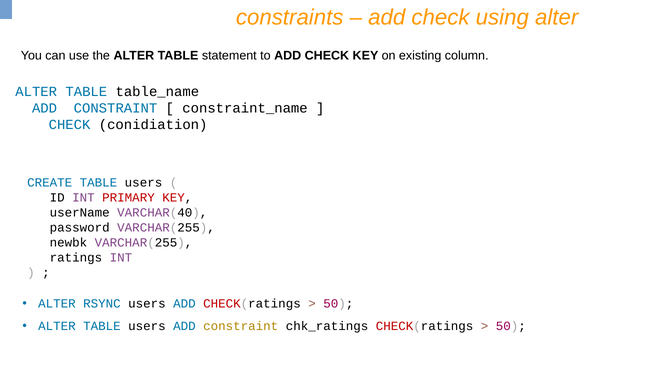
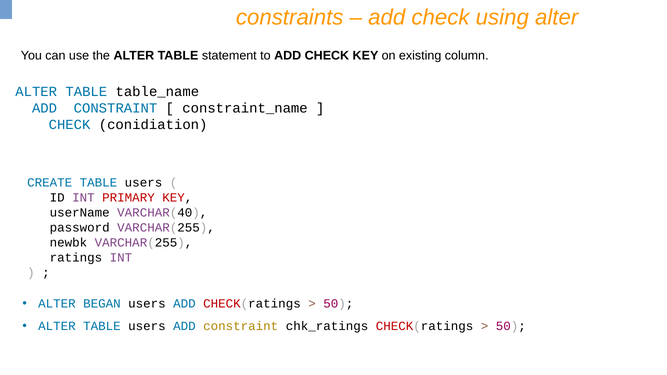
RSYNC: RSYNC -> BEGAN
